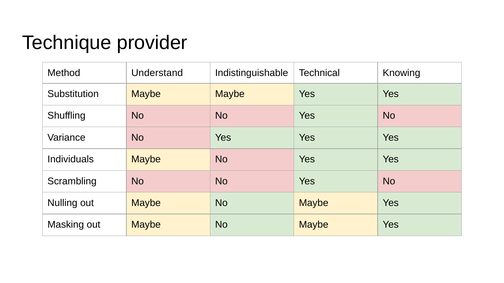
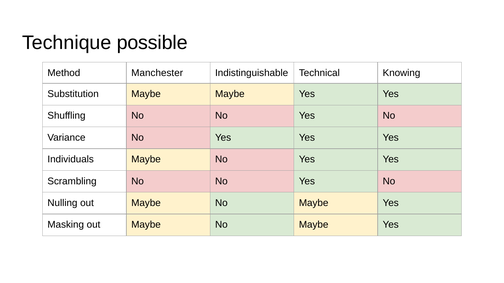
provider: provider -> possible
Understand: Understand -> Manchester
